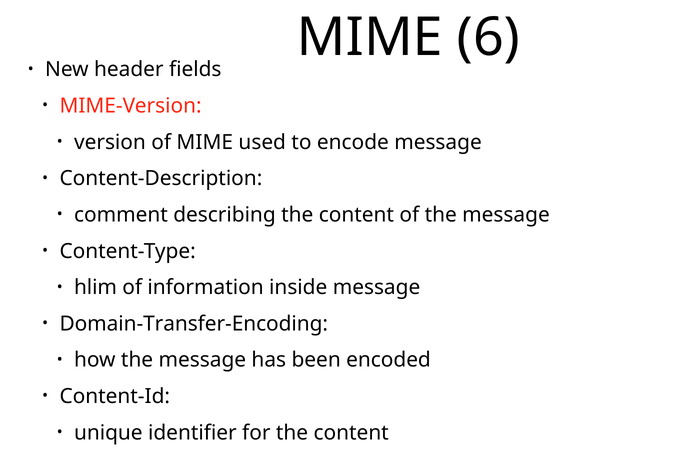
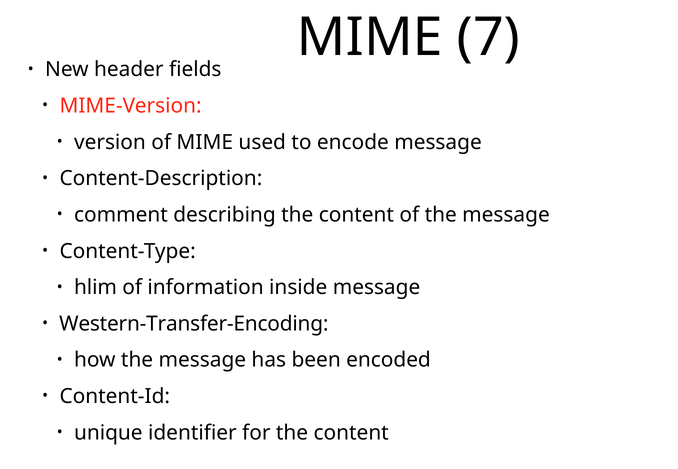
6: 6 -> 7
Domain-Transfer-Encoding: Domain-Transfer-Encoding -> Western-Transfer-Encoding
